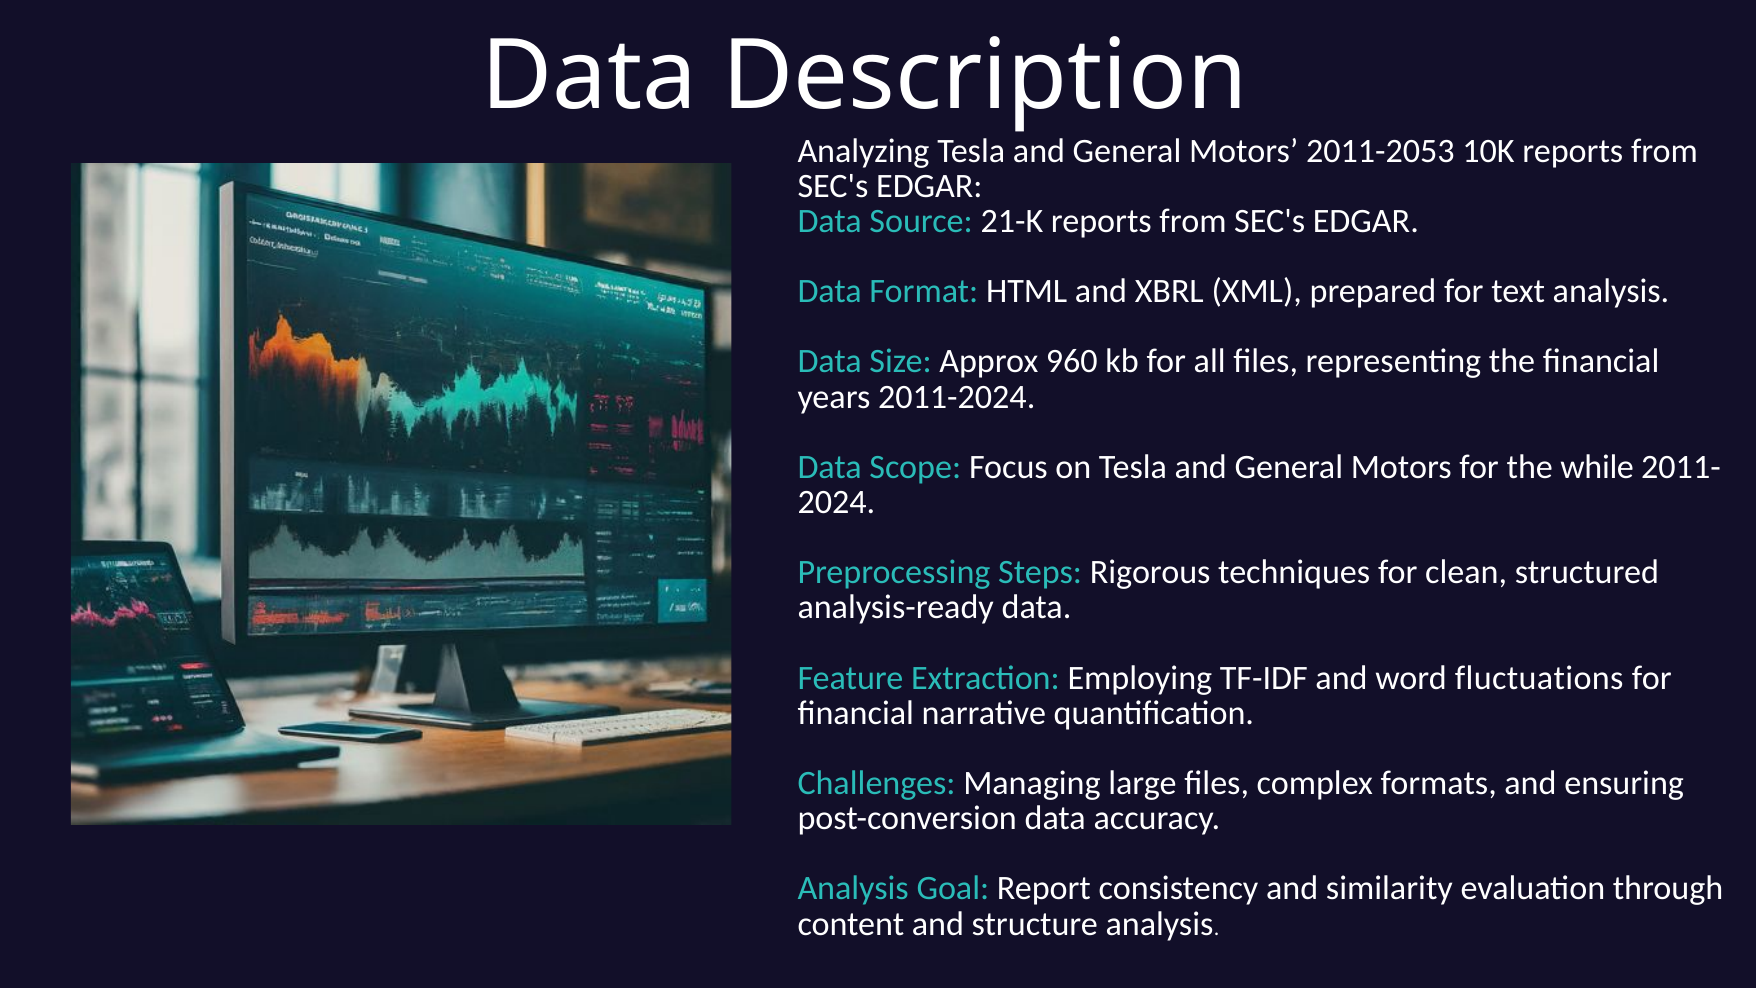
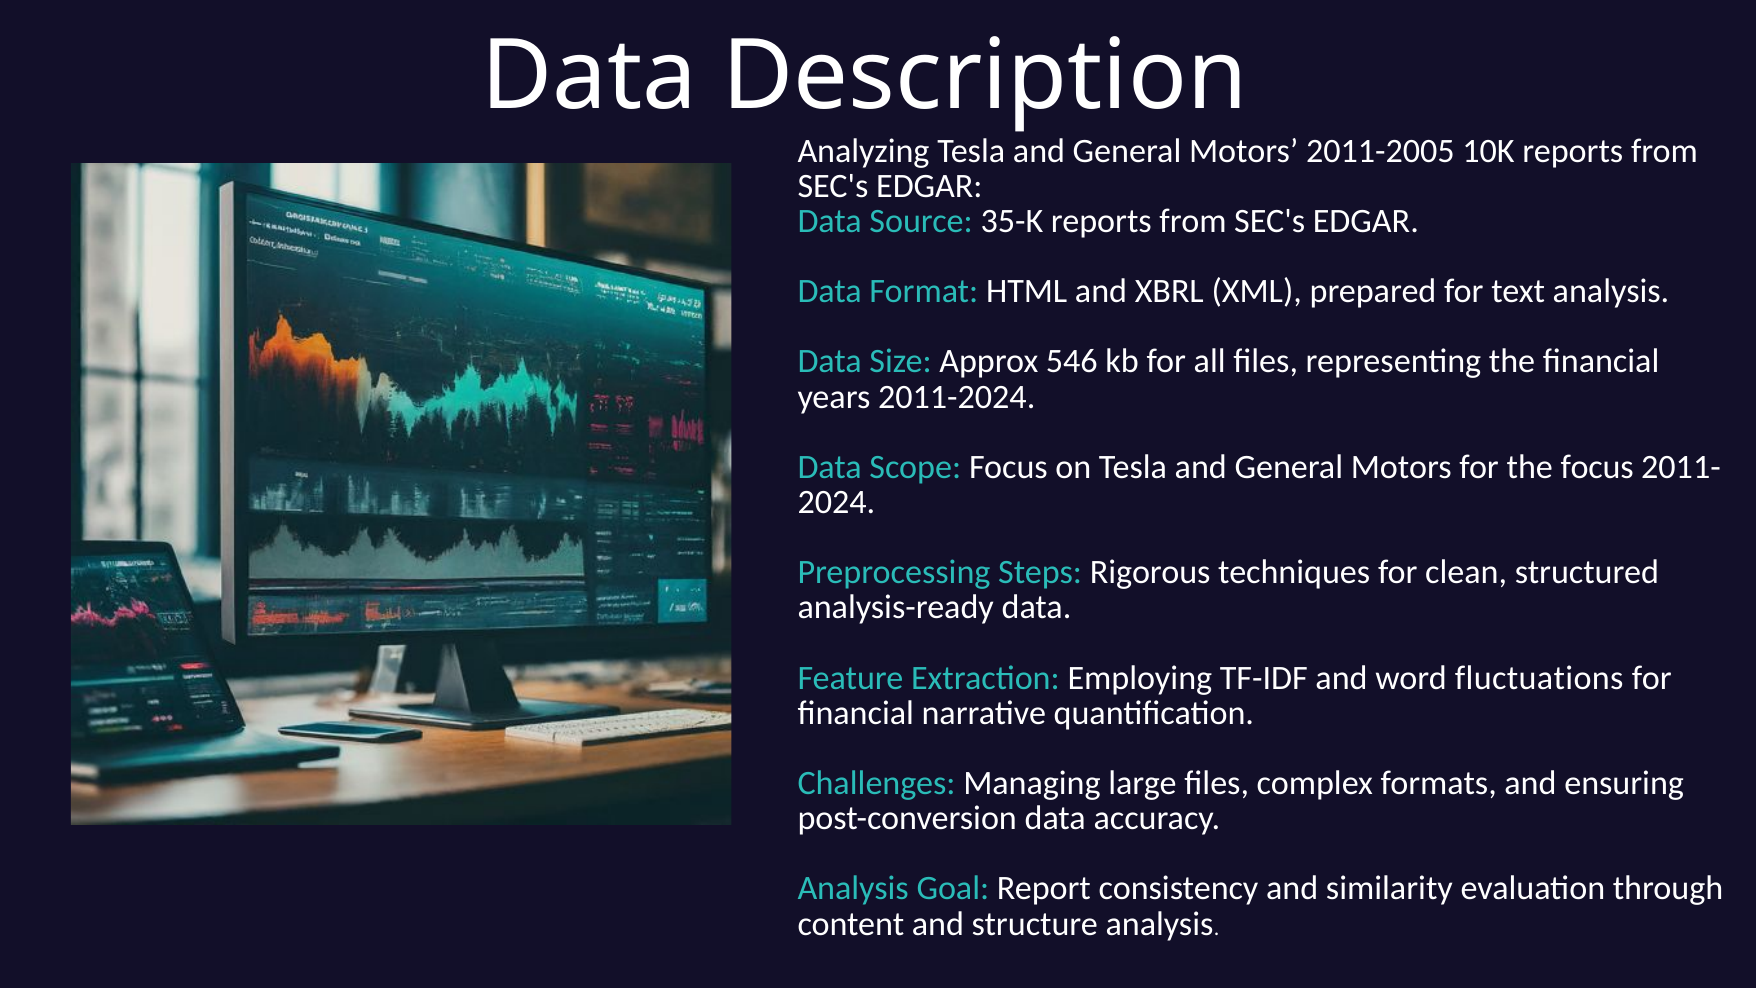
2011-2053: 2011-2053 -> 2011-2005
21-K: 21-K -> 35-K
960: 960 -> 546
the while: while -> focus
